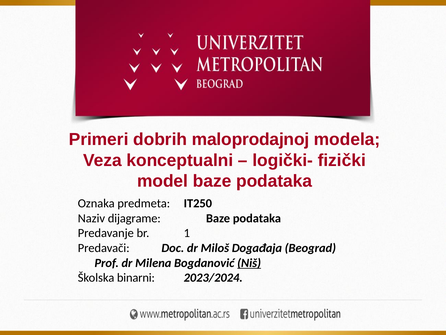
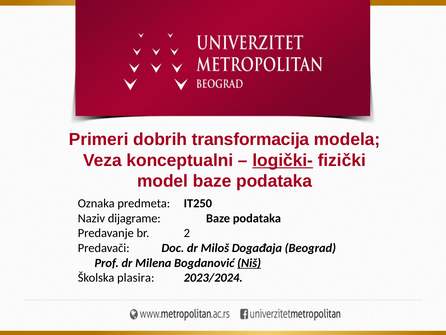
maloprodajnoj: maloprodajnoj -> transformacija
logički- underline: none -> present
1: 1 -> 2
binarni: binarni -> plasira
